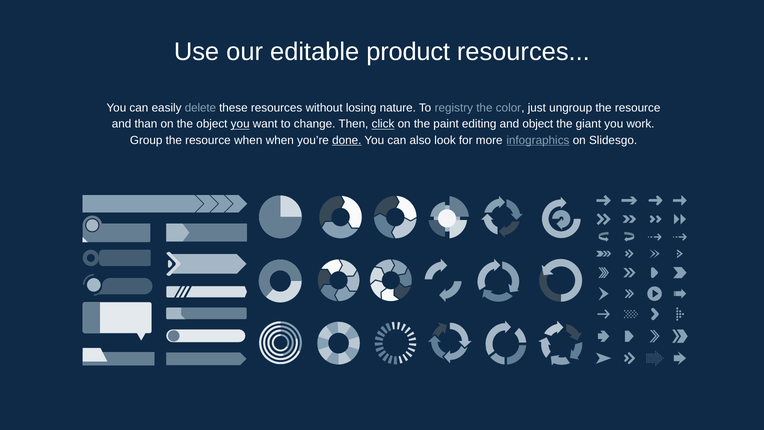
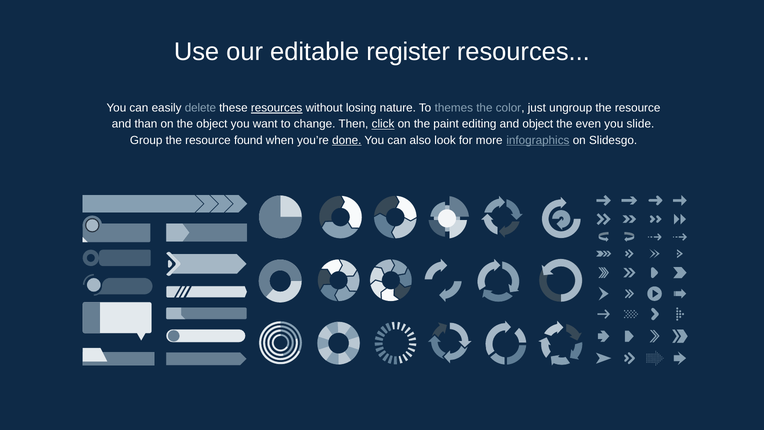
product: product -> register
resources at (277, 108) underline: none -> present
registry: registry -> themes
you at (240, 124) underline: present -> none
giant: giant -> even
work: work -> slide
resource when: when -> found
